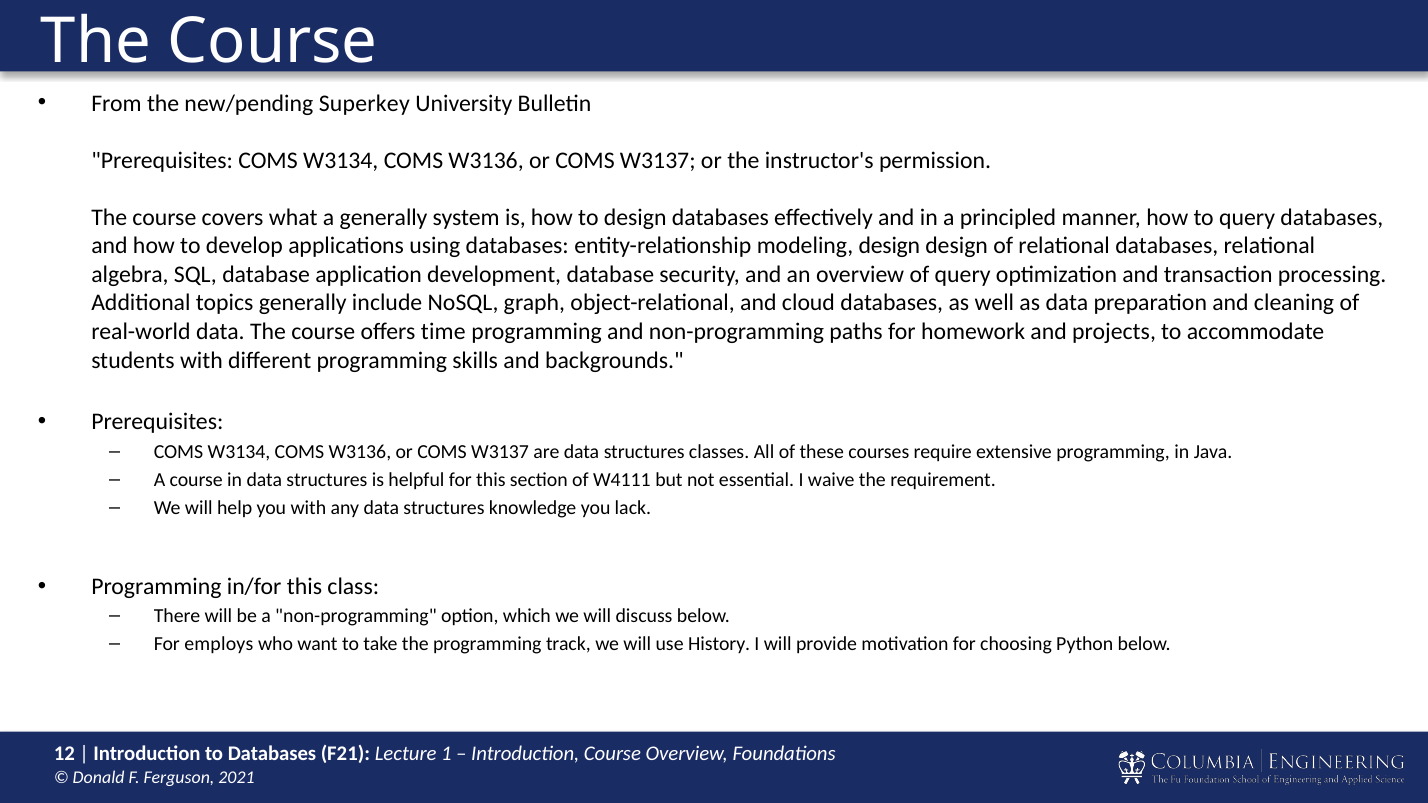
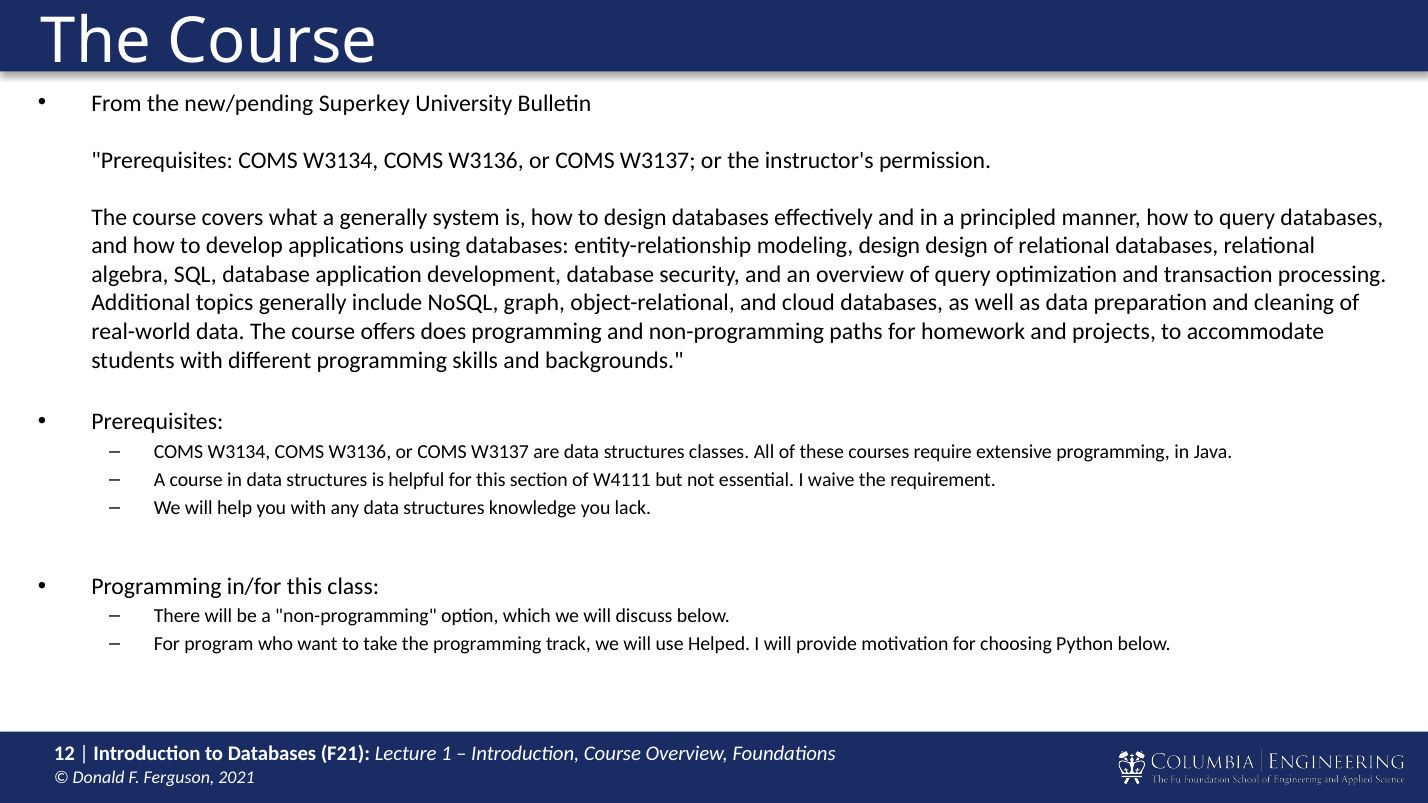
time: time -> does
employs: employs -> program
History: History -> Helped
